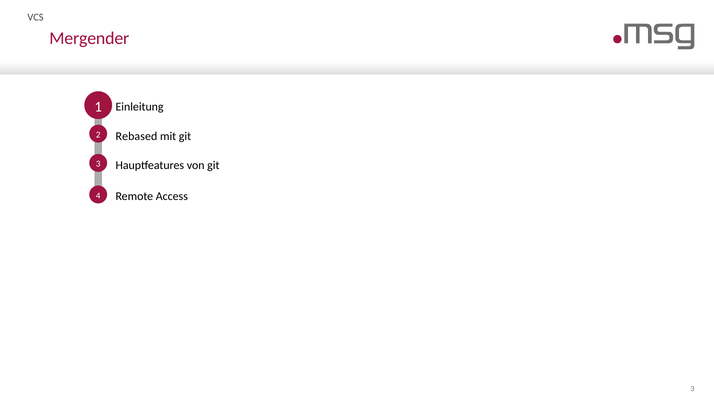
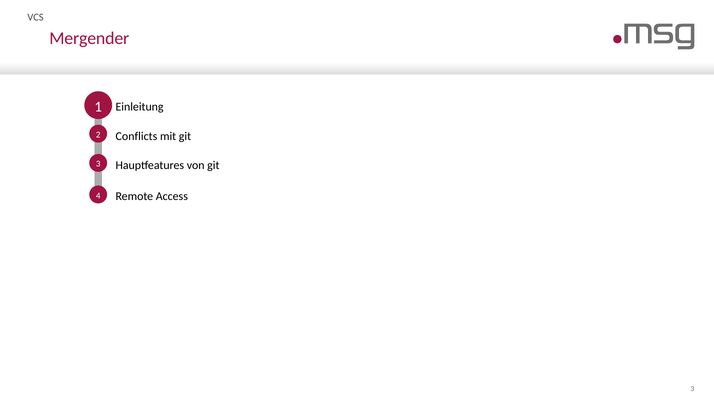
Rebased: Rebased -> Conflicts
